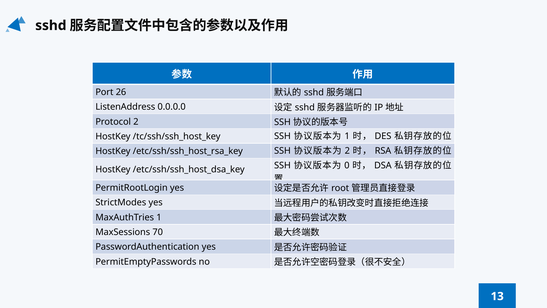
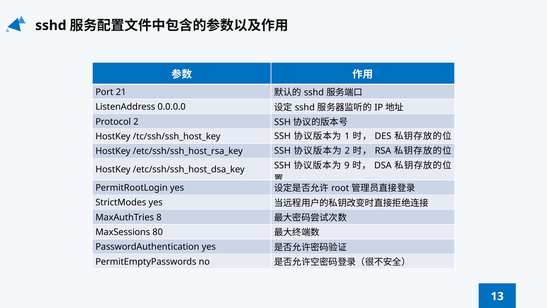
26: 26 -> 21
0: 0 -> 9
MaxAuthTries 1: 1 -> 8
70: 70 -> 80
